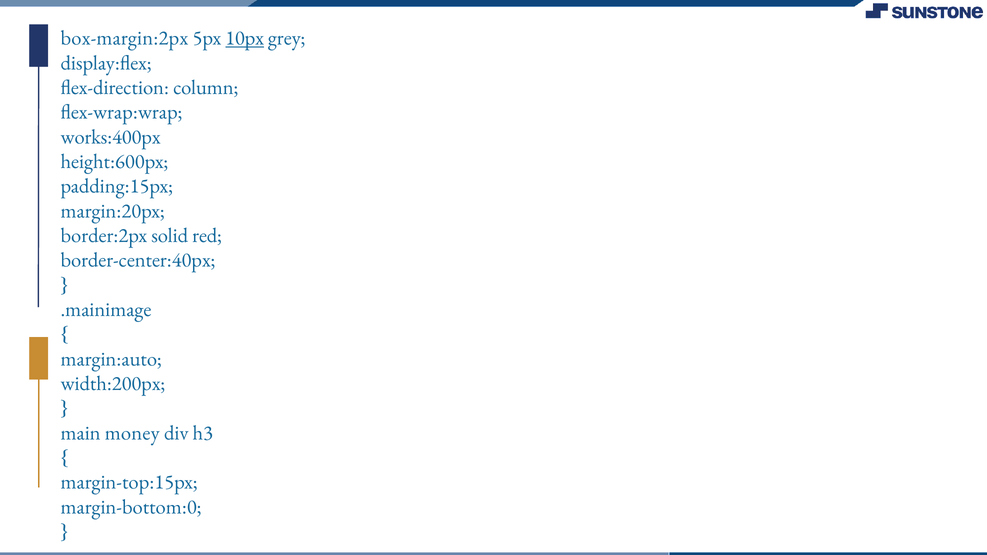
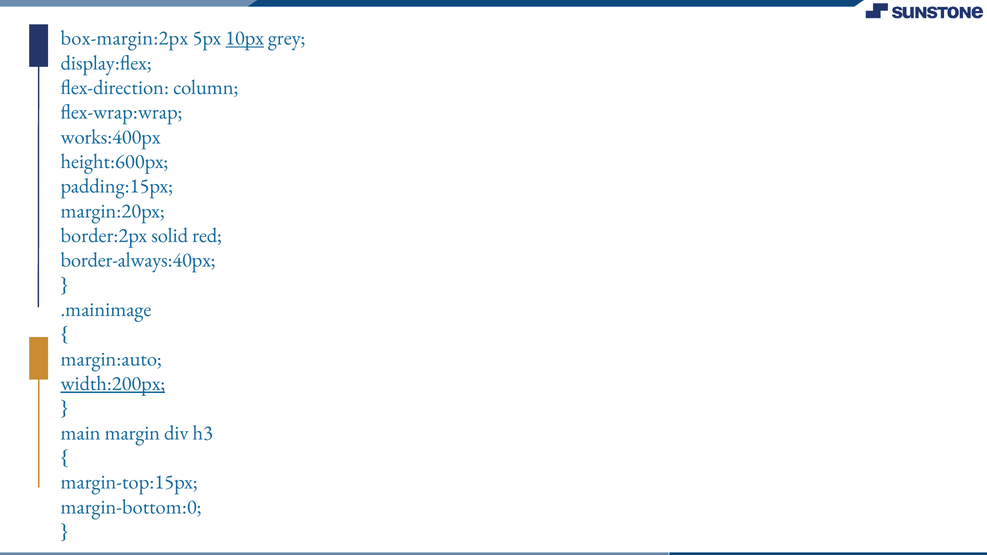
border-center:40px: border-center:40px -> border-always:40px
width:200px underline: none -> present
money: money -> margin
